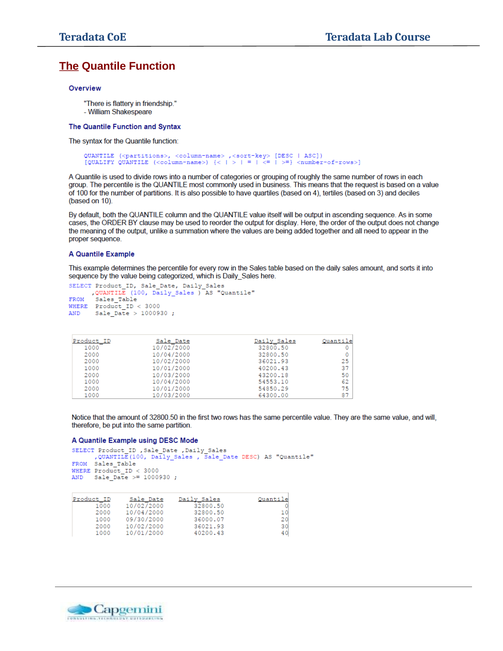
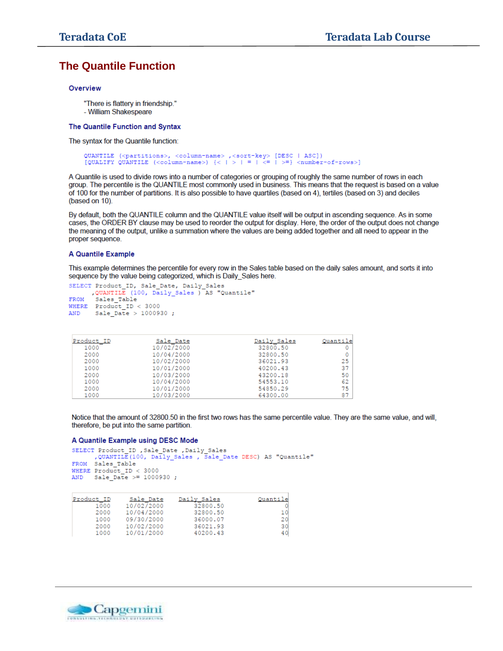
The underline: present -> none
